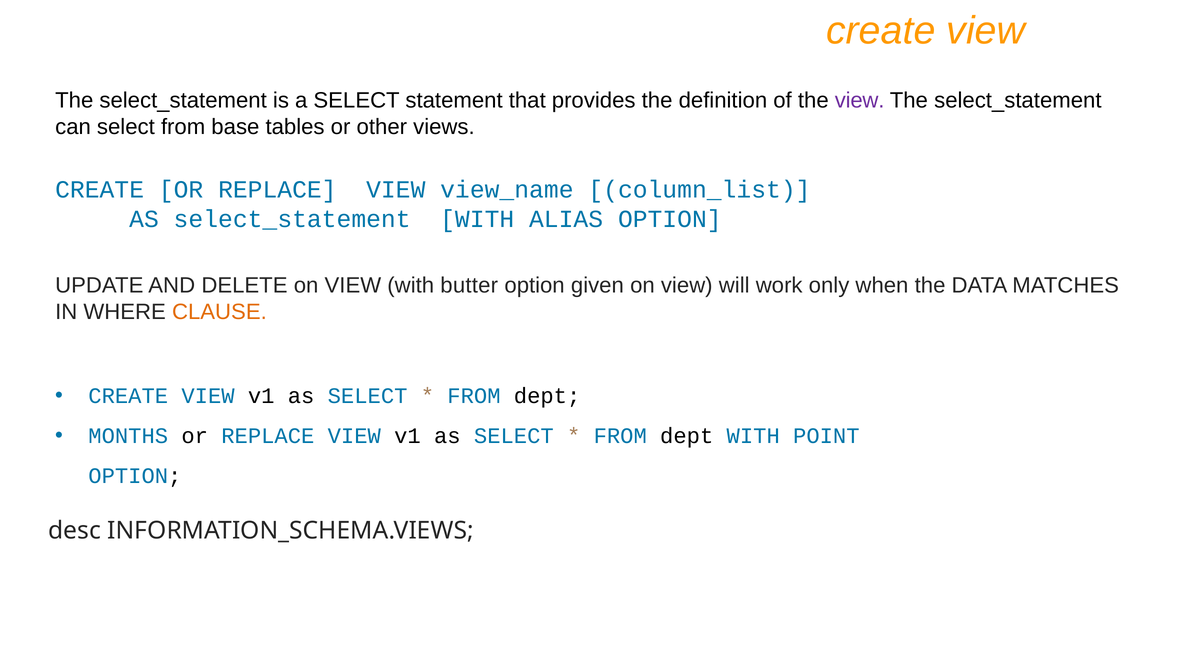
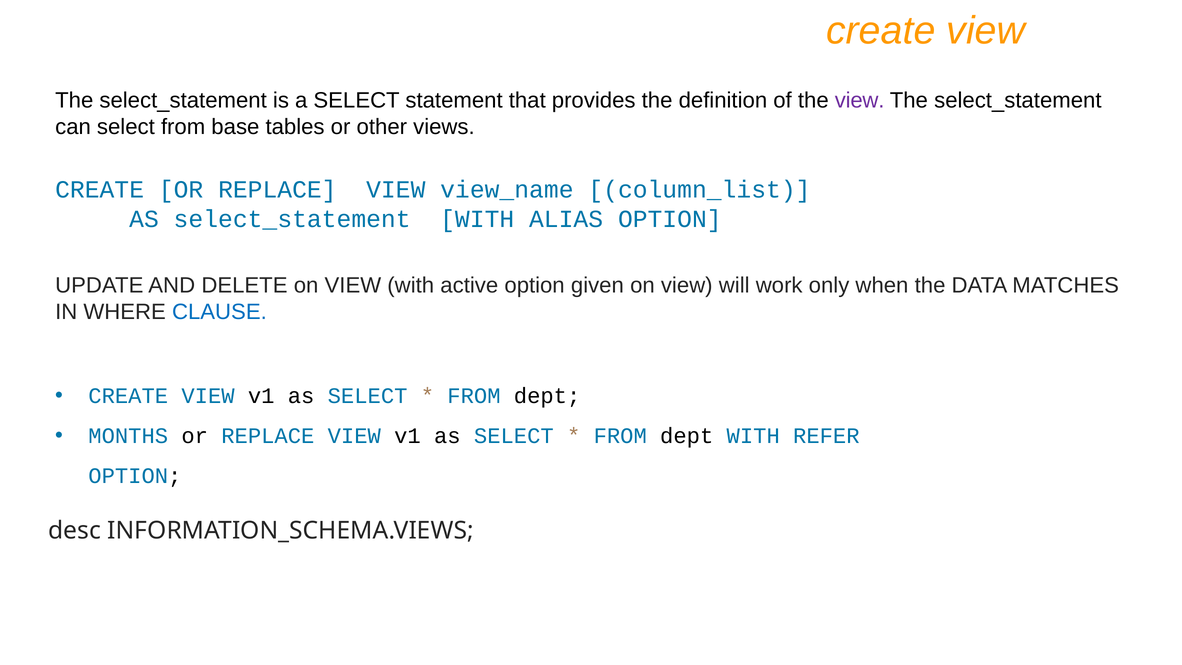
butter: butter -> active
CLAUSE colour: orange -> blue
POINT: POINT -> REFER
